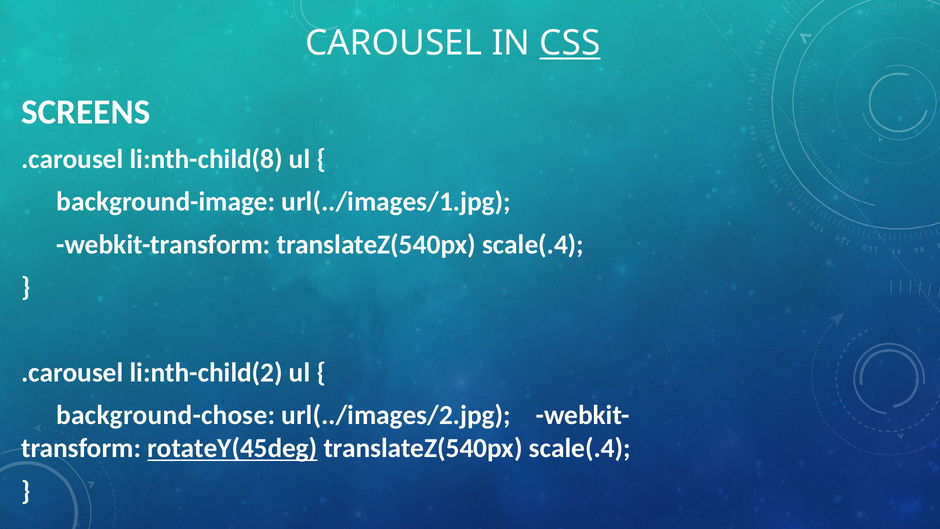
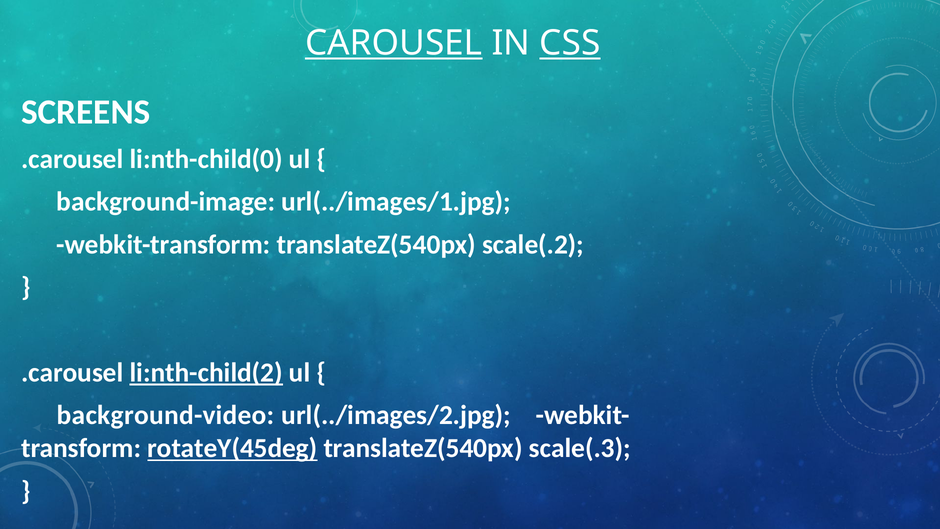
CAROUSEL underline: none -> present
li:nth-child(8: li:nth-child(8 -> li:nth-child(0
webkit-transform translateZ(540px scale(.4: scale(.4 -> scale(.2
li:nth-child(2 underline: none -> present
background-chose: background-chose -> background-video
scale(.4 at (580, 448): scale(.4 -> scale(.3
